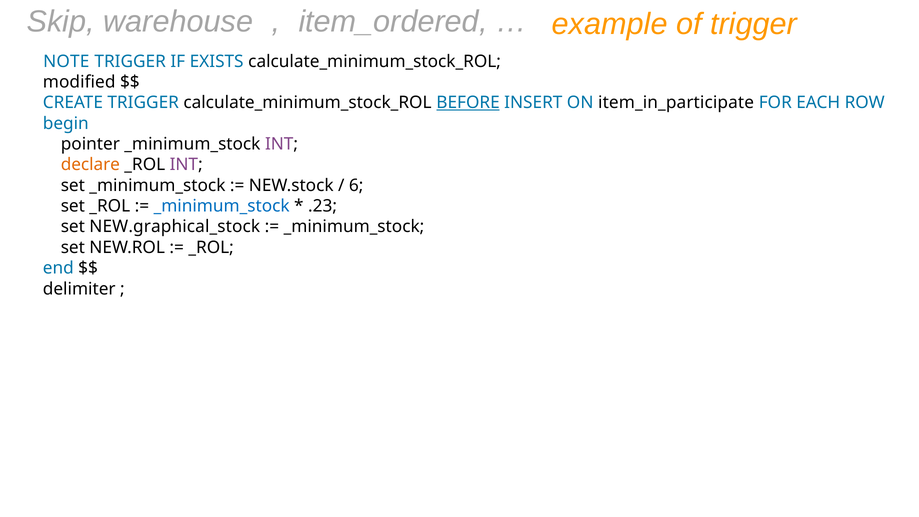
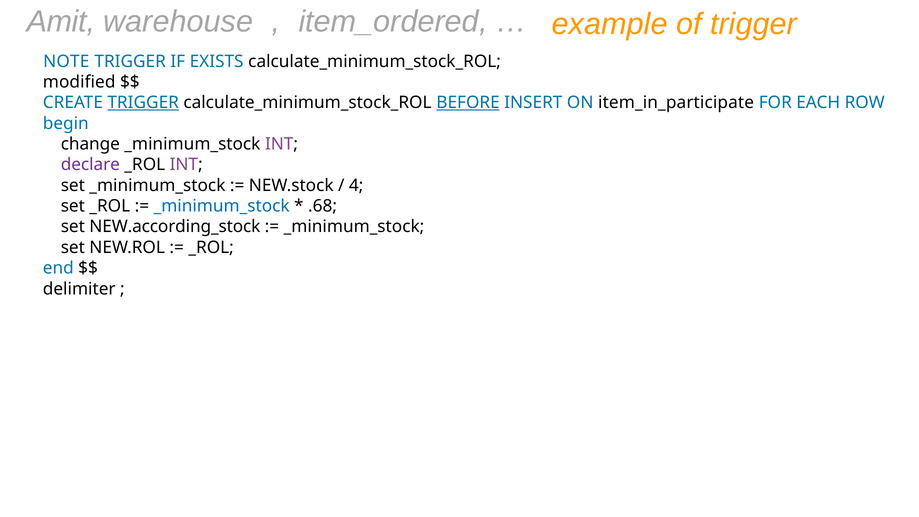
Skip: Skip -> Amit
TRIGGER at (143, 103) underline: none -> present
pointer: pointer -> change
declare colour: orange -> purple
6: 6 -> 4
.23: .23 -> .68
NEW.graphical_stock: NEW.graphical_stock -> NEW.according_stock
